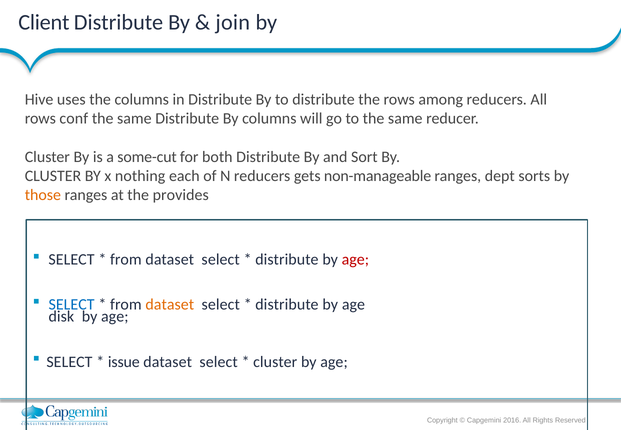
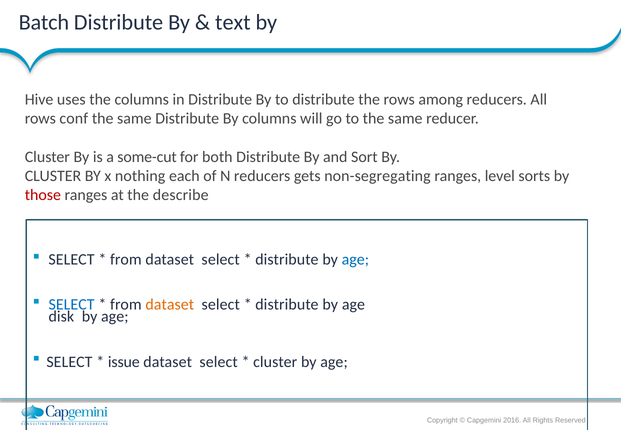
Client: Client -> Batch
join: join -> text
non-manageable: non-manageable -> non-segregating
dept: dept -> level
those colour: orange -> red
provides: provides -> describe
age at (355, 259) colour: red -> blue
